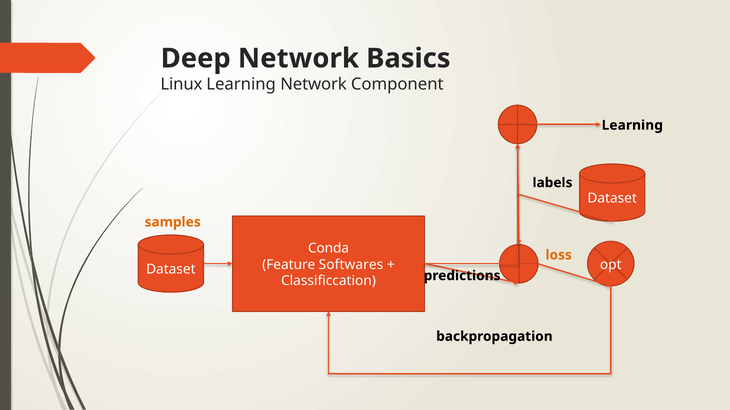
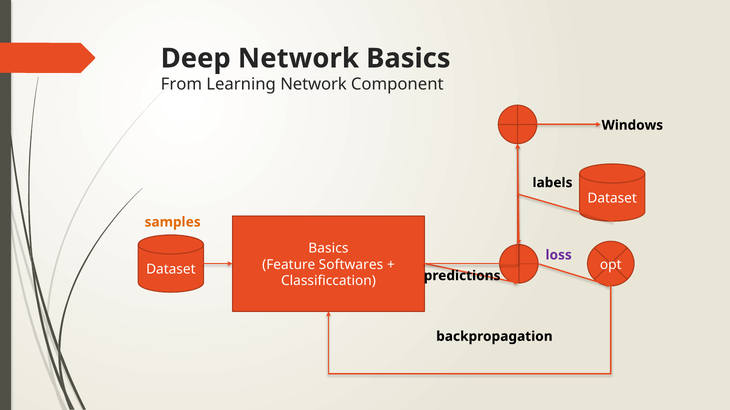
Linux: Linux -> From
Learning at (632, 125): Learning -> Windows
Conda at (329, 248): Conda -> Basics
loss colour: orange -> purple
